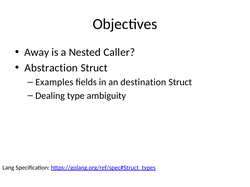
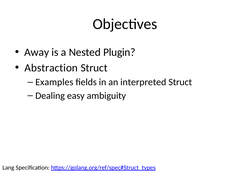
Caller: Caller -> Plugin
destination: destination -> interpreted
type: type -> easy
